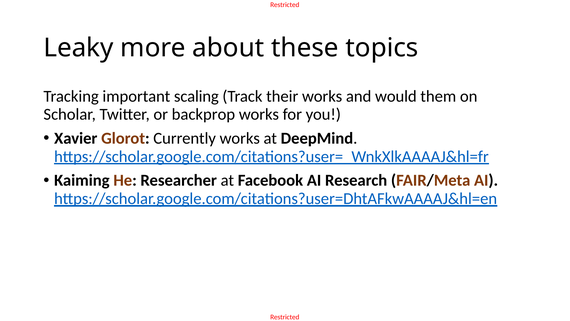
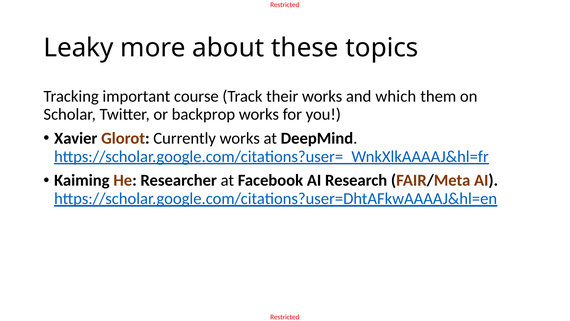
scaling: scaling -> course
would: would -> which
